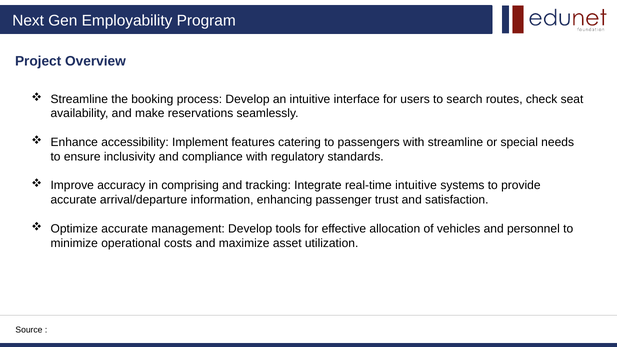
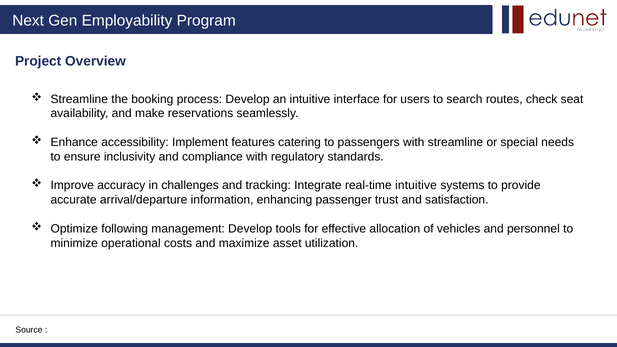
comprising: comprising -> challenges
Optimize accurate: accurate -> following
